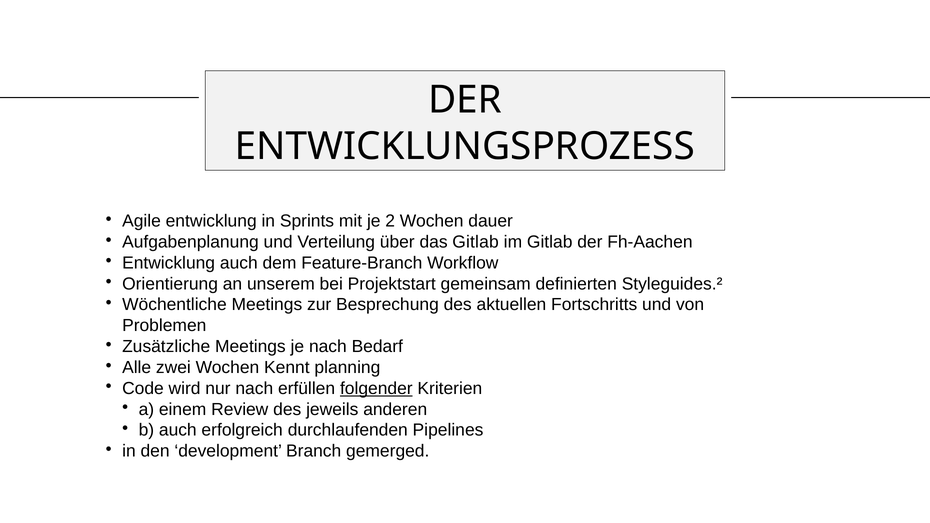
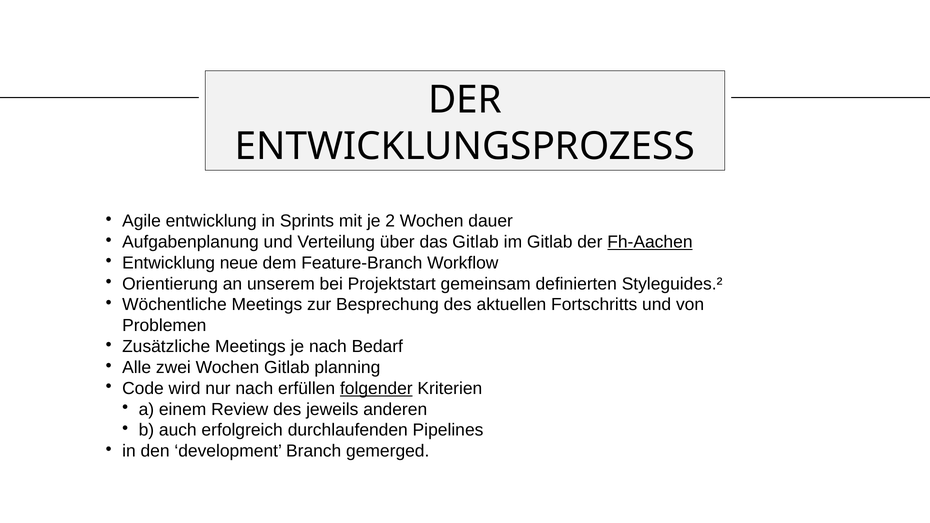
Fh-Aachen underline: none -> present
Entwicklung auch: auch -> neue
Wochen Kennt: Kennt -> Gitlab
